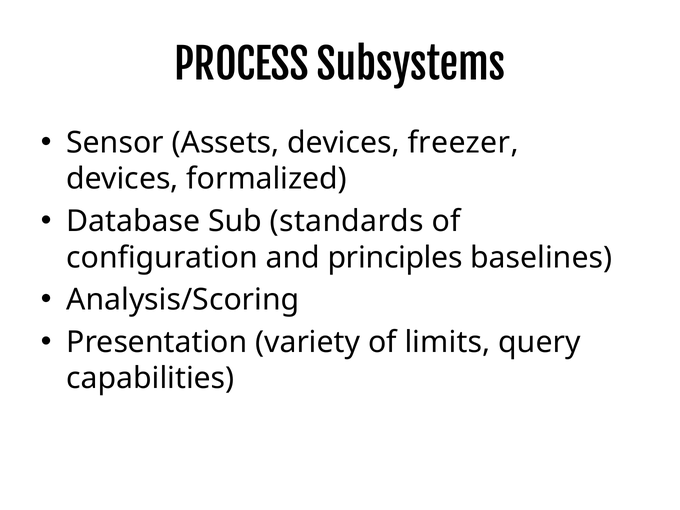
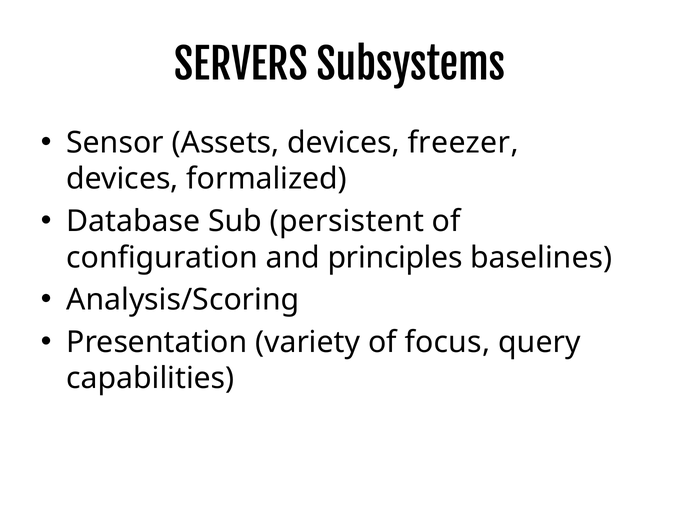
PROCESS: PROCESS -> SERVERS
standards: standards -> persistent
limits: limits -> focus
